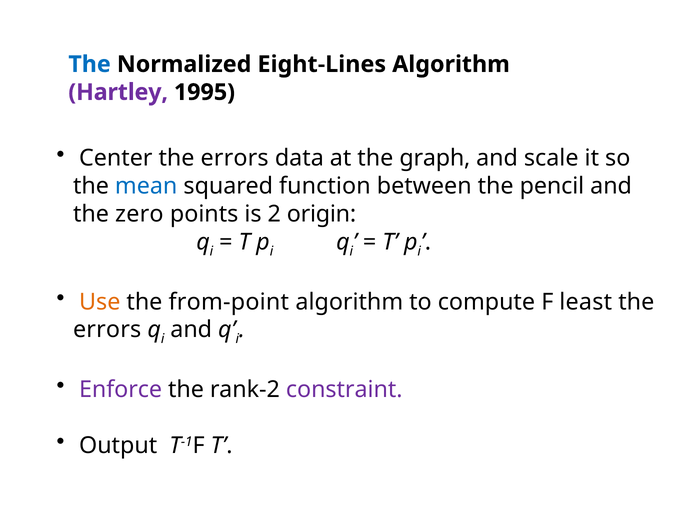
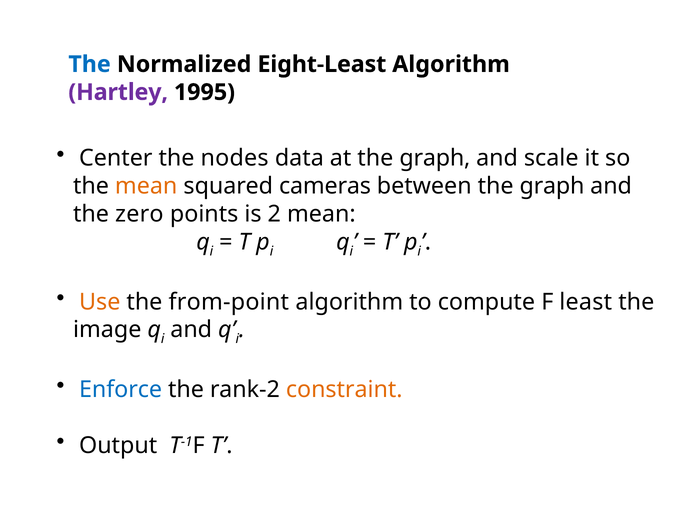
Eight-Lines: Eight-Lines -> Eight-Least
Center the errors: errors -> nodes
mean at (146, 186) colour: blue -> orange
function: function -> cameras
between the pencil: pencil -> graph
2 origin: origin -> mean
errors at (107, 330): errors -> image
Enforce colour: purple -> blue
constraint colour: purple -> orange
